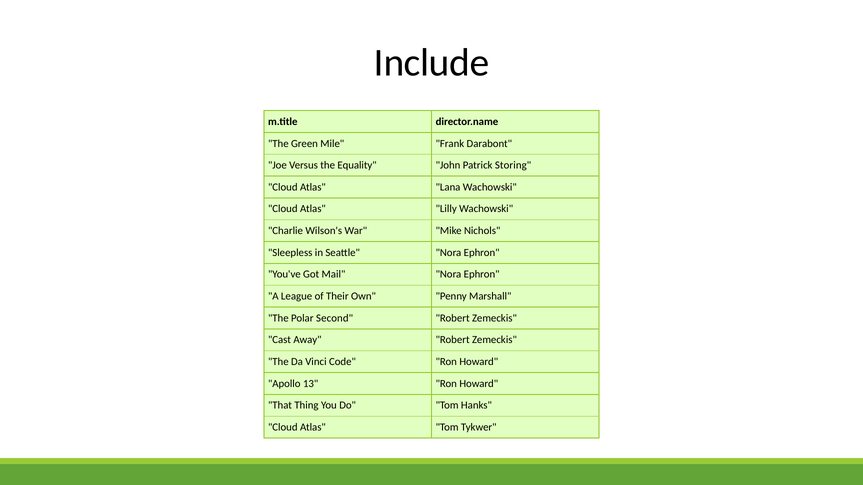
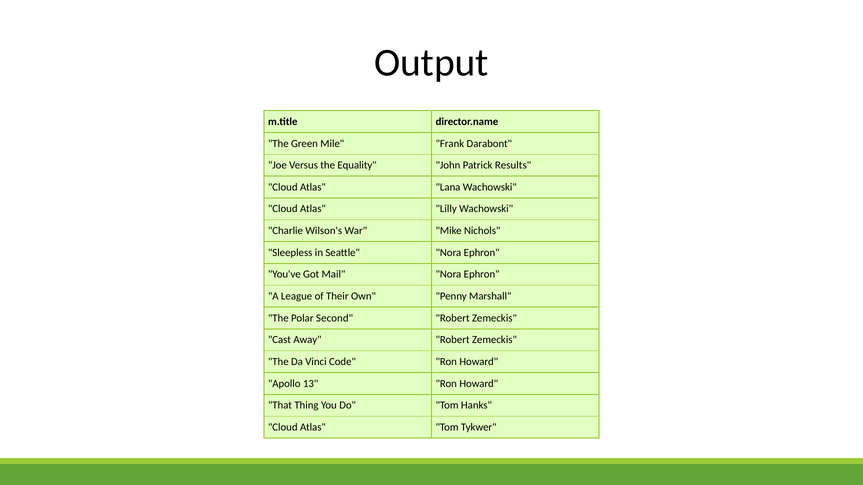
Include: Include -> Output
Storing: Storing -> Results
